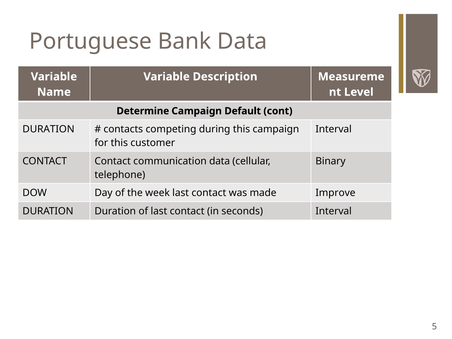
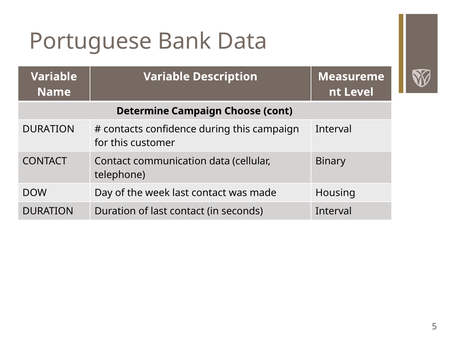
Default: Default -> Choose
competing: competing -> confidence
Improve: Improve -> Housing
